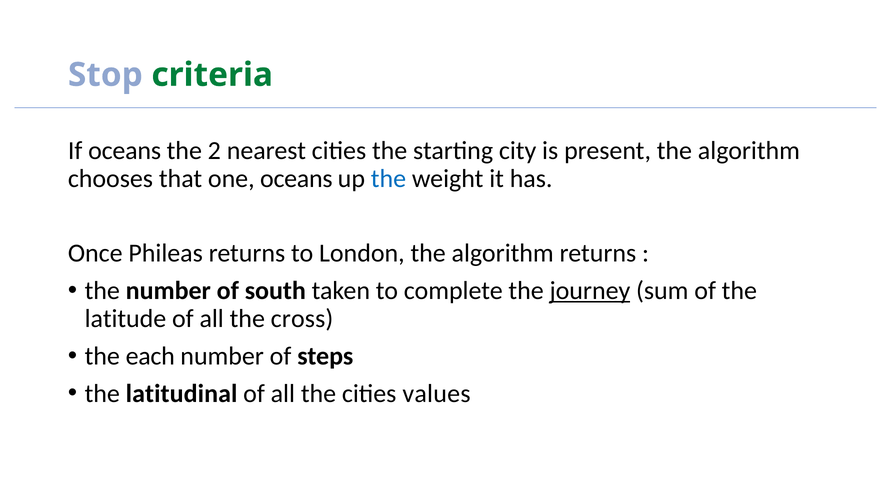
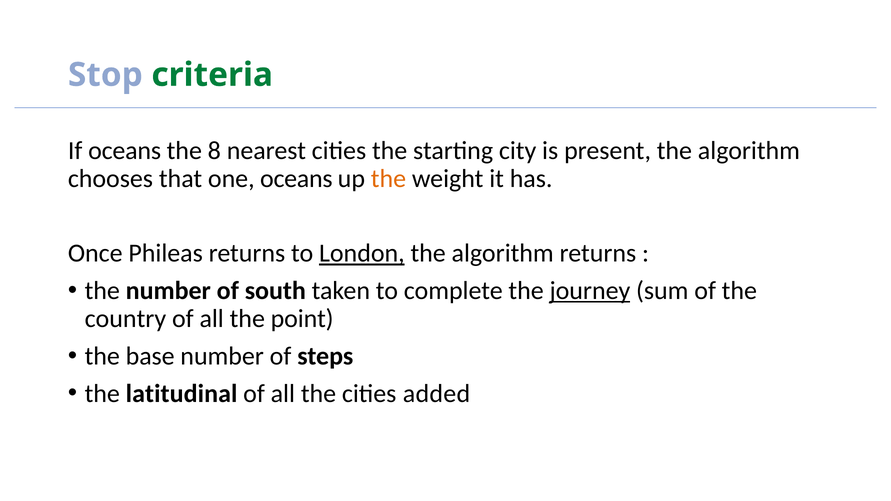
2: 2 -> 8
the at (388, 179) colour: blue -> orange
London underline: none -> present
latitude: latitude -> country
cross: cross -> point
each: each -> base
values: values -> added
